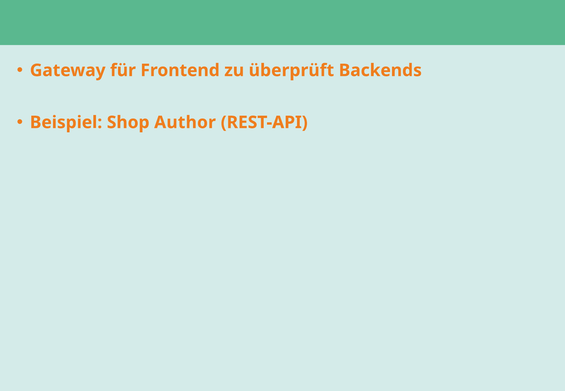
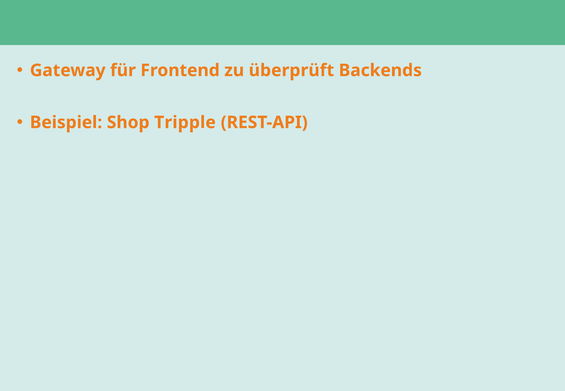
Author: Author -> Tripple
